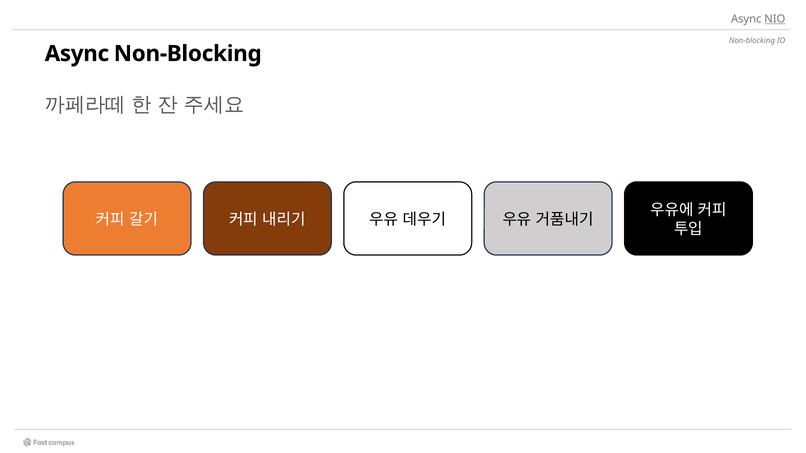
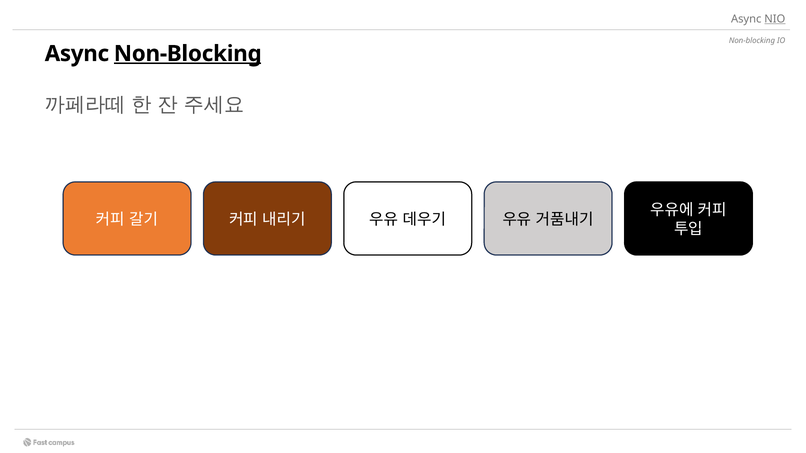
Non-Blocking at (188, 54) underline: none -> present
